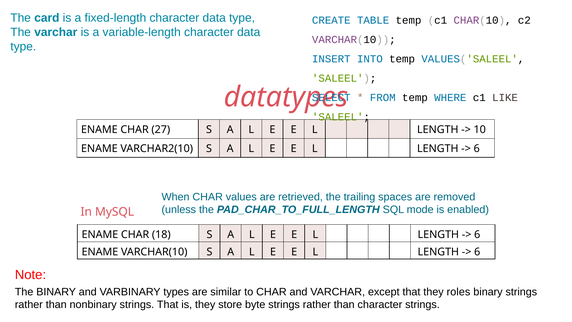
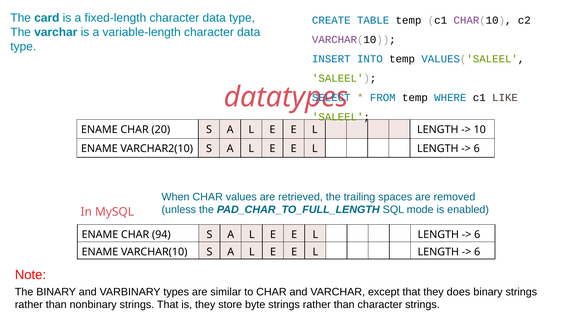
27: 27 -> 20
18: 18 -> 94
roles: roles -> does
